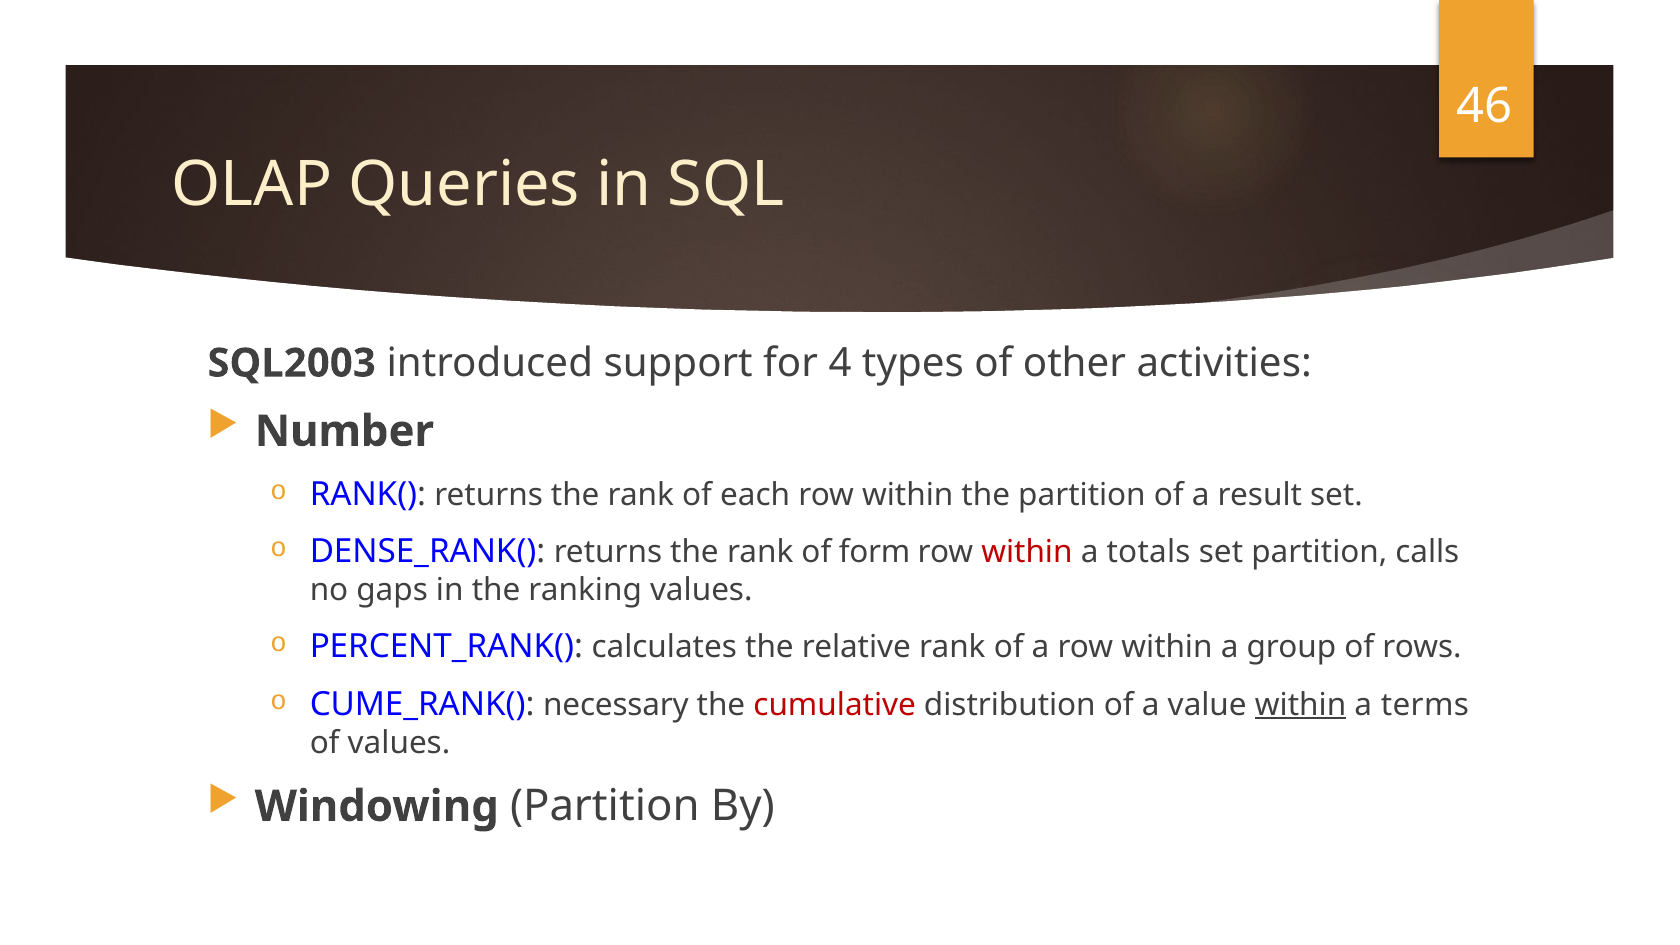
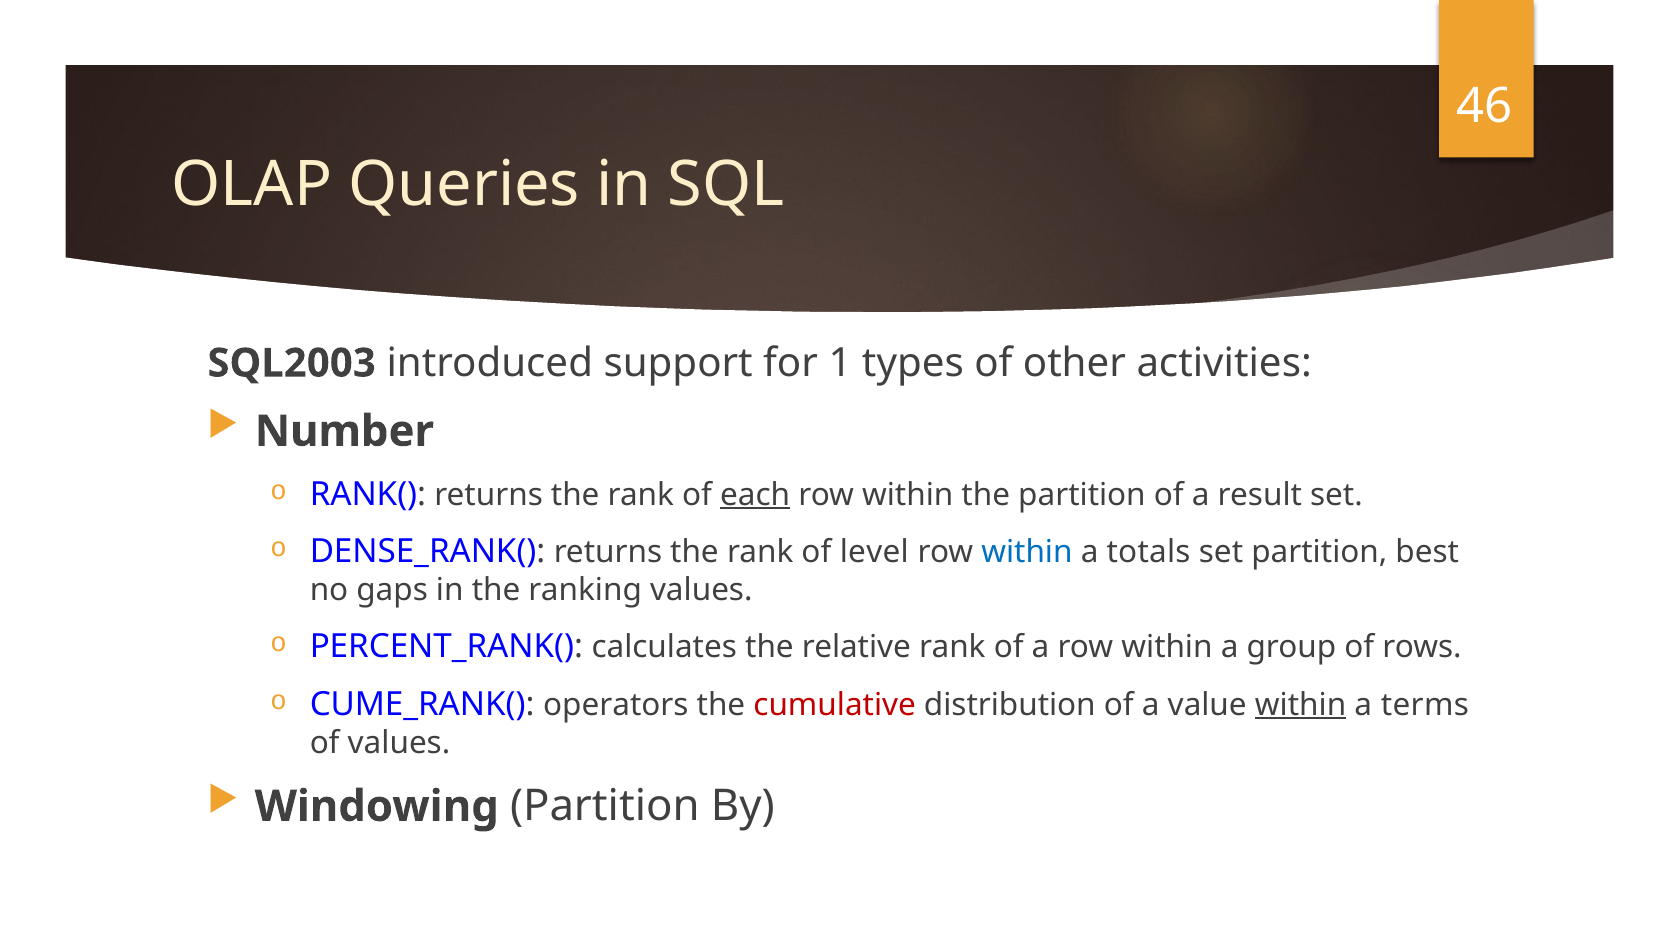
4: 4 -> 1
each underline: none -> present
form: form -> level
within at (1027, 552) colour: red -> blue
calls: calls -> best
necessary: necessary -> operators
